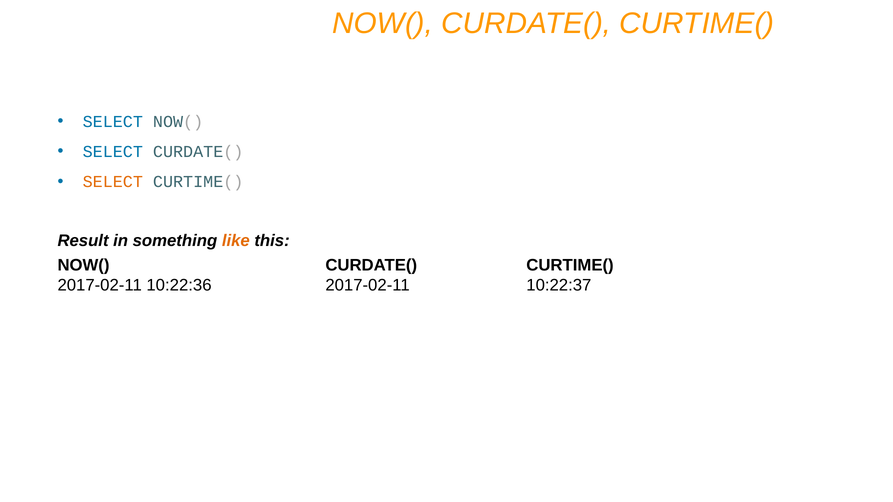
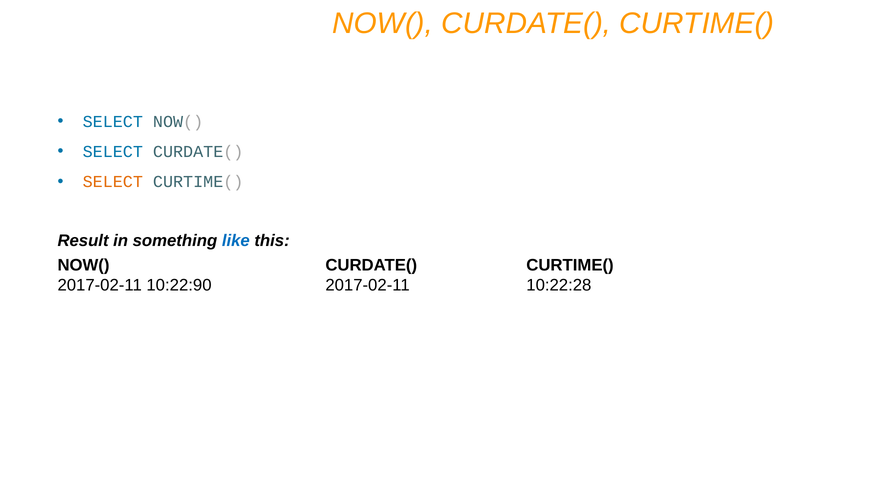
like colour: orange -> blue
10:22:36: 10:22:36 -> 10:22:90
10:22:37: 10:22:37 -> 10:22:28
